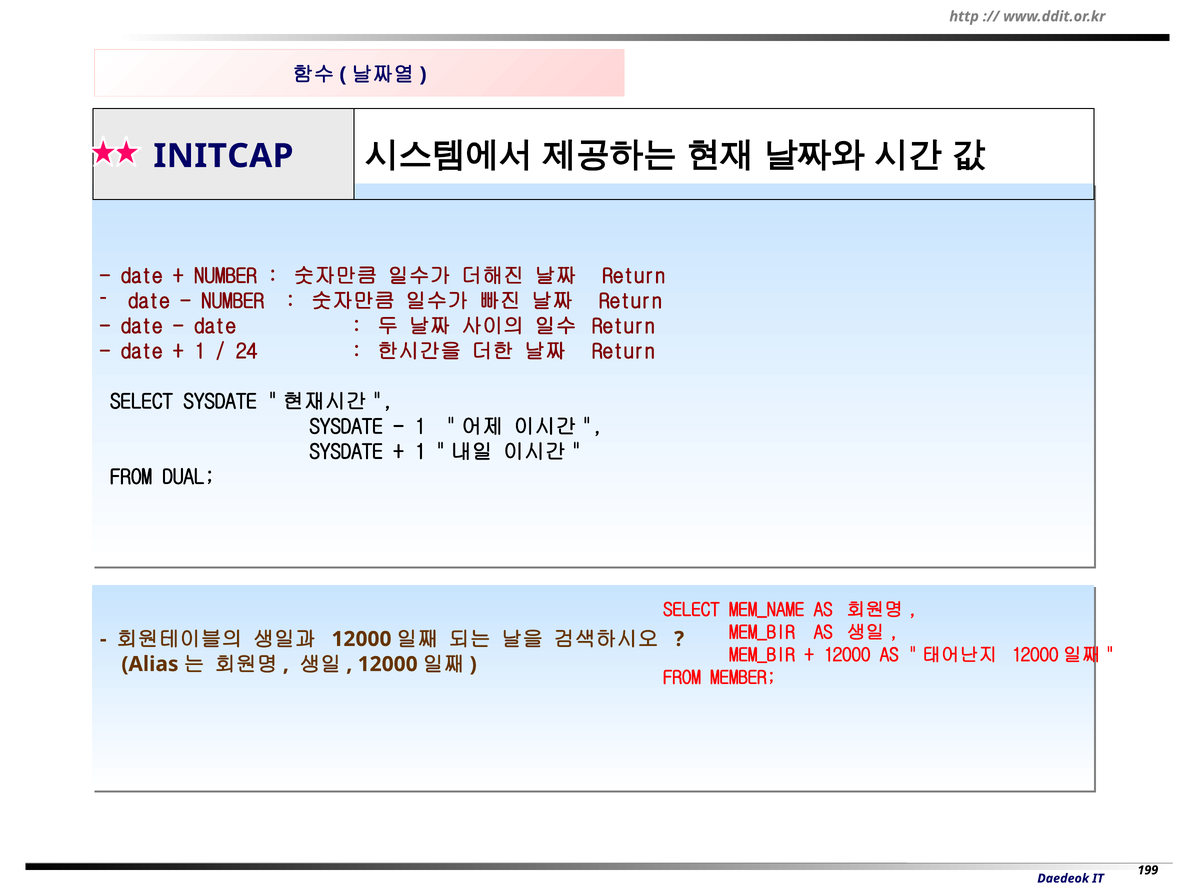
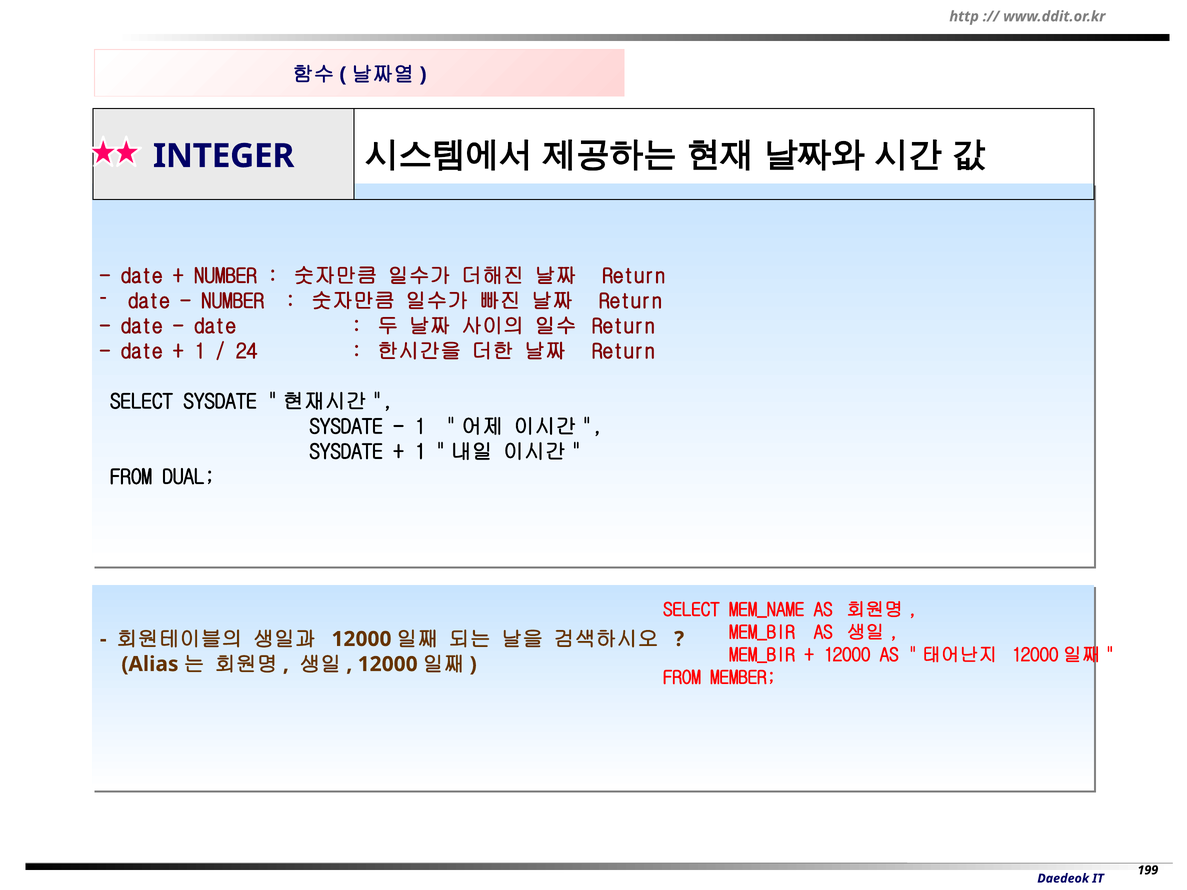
INITCAP: INITCAP -> INTEGER
